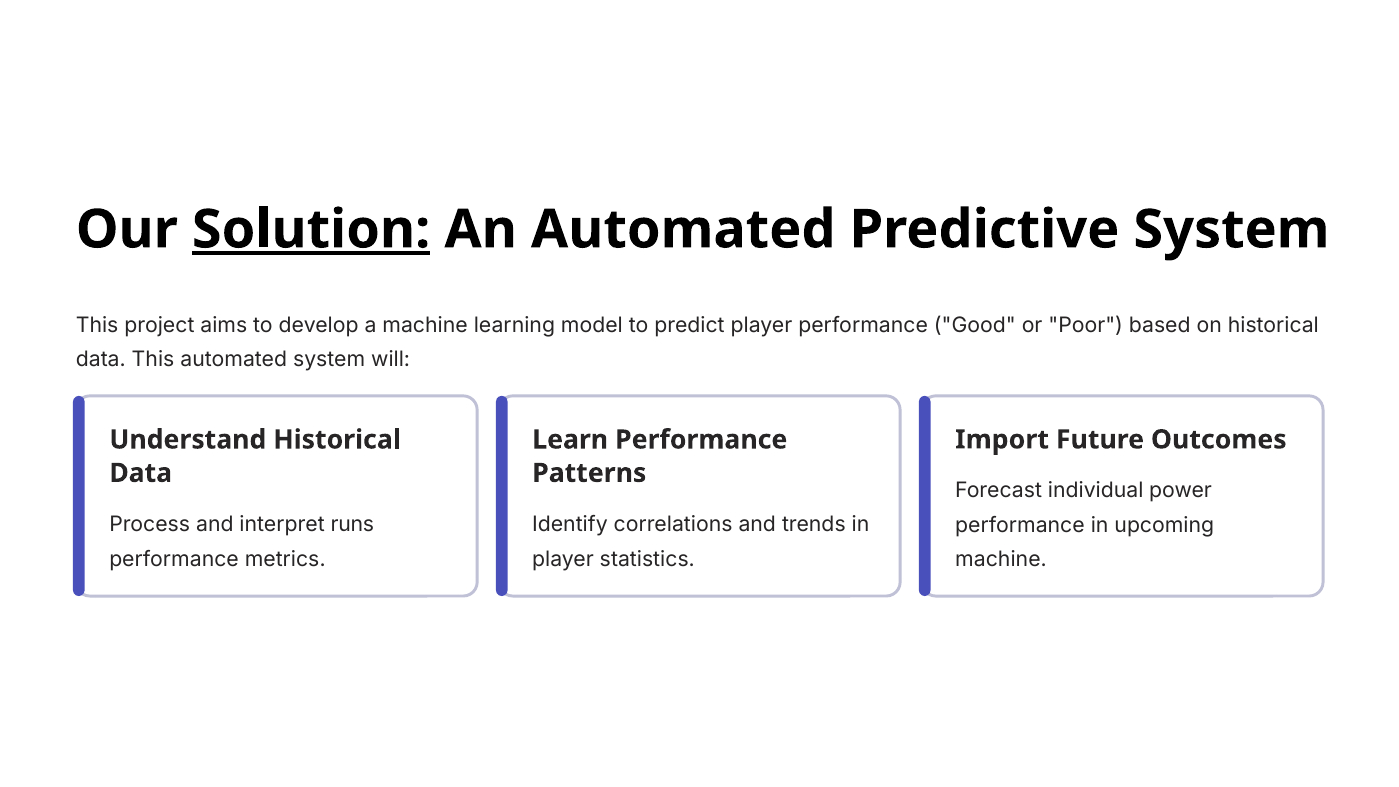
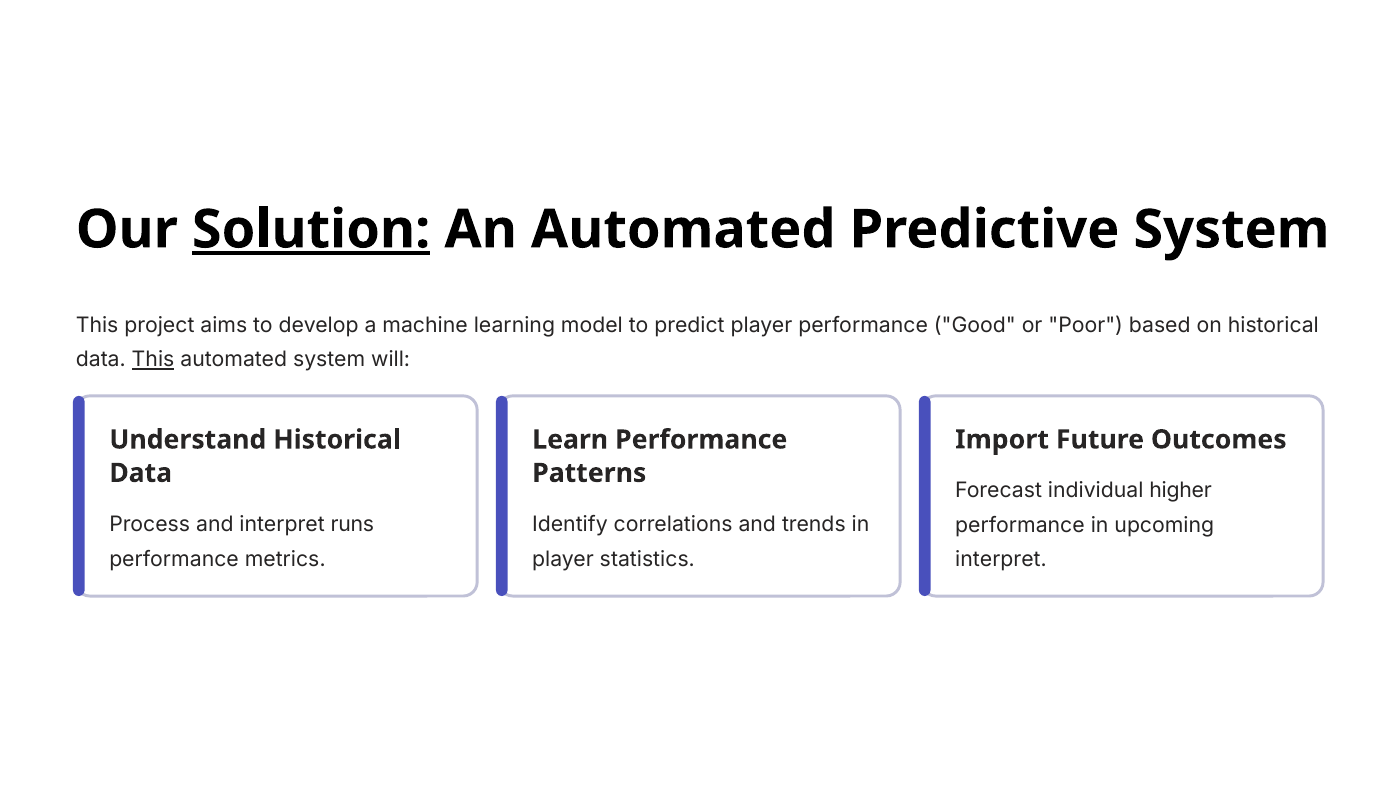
This at (153, 360) underline: none -> present
power: power -> higher
machine at (1001, 560): machine -> interpret
